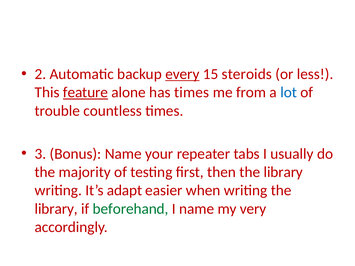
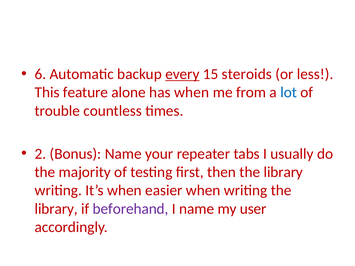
2: 2 -> 6
feature underline: present -> none
has times: times -> when
3: 3 -> 2
It’s adapt: adapt -> when
beforehand colour: green -> purple
very: very -> user
